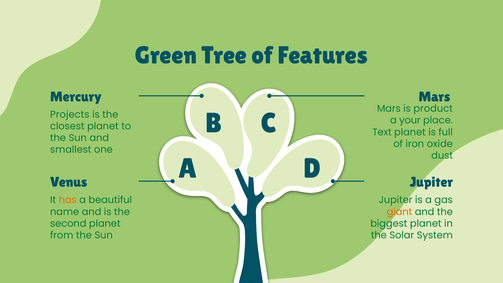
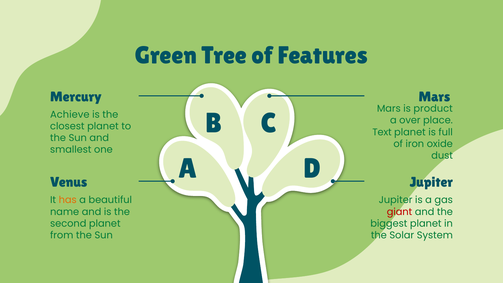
Projects: Projects -> Achieve
your: your -> over
giant colour: orange -> red
